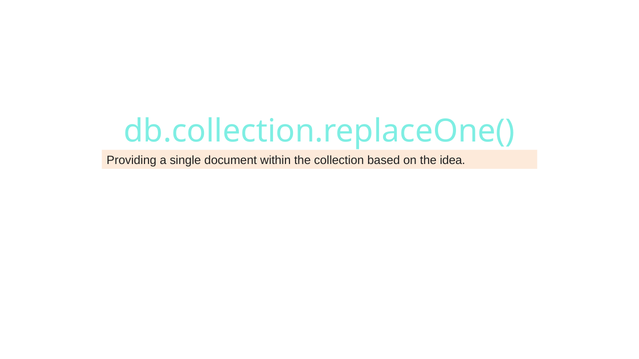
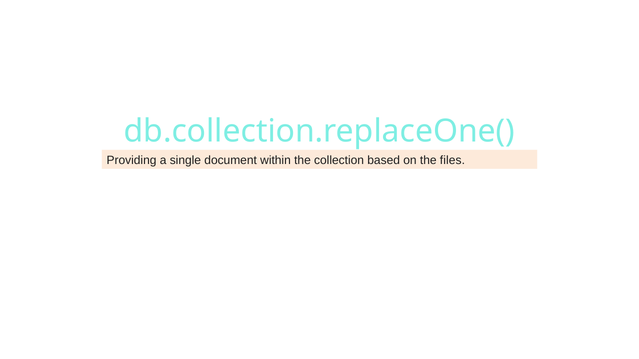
idea: idea -> files
